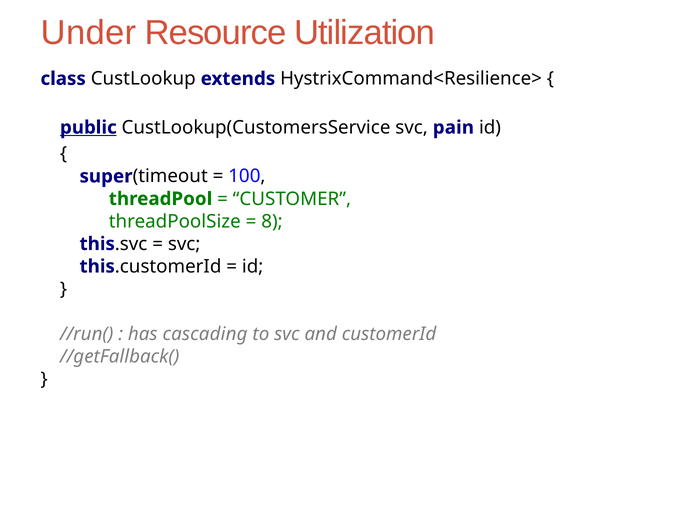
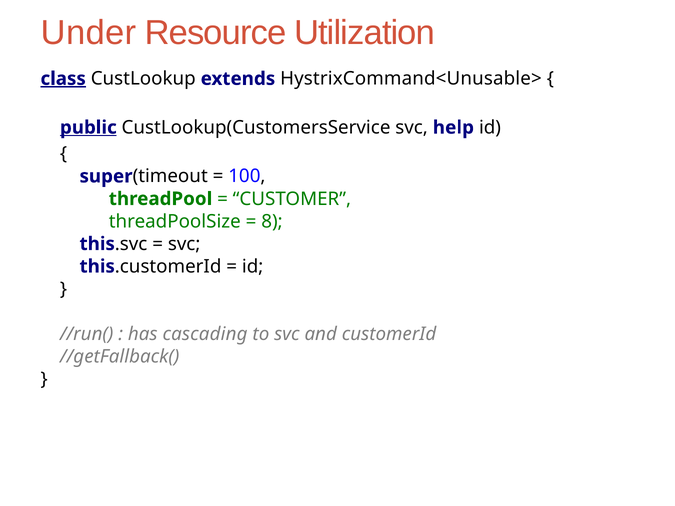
class underline: none -> present
HystrixCommand<Resilience>: HystrixCommand<Resilience> -> HystrixCommand<Unusable>
pain: pain -> help
